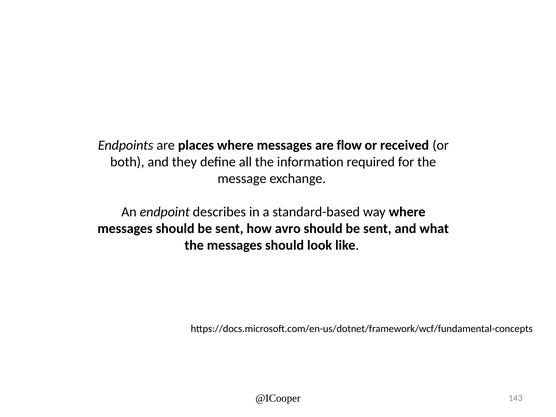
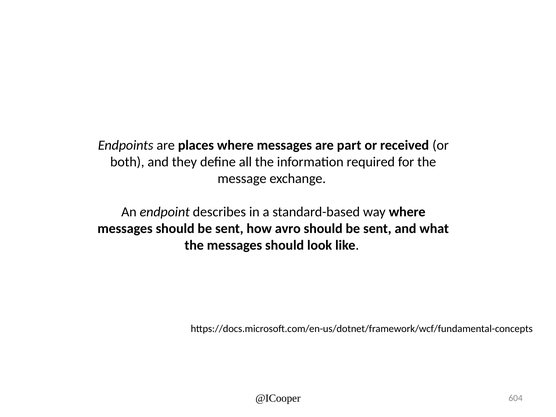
flow: flow -> part
143: 143 -> 604
